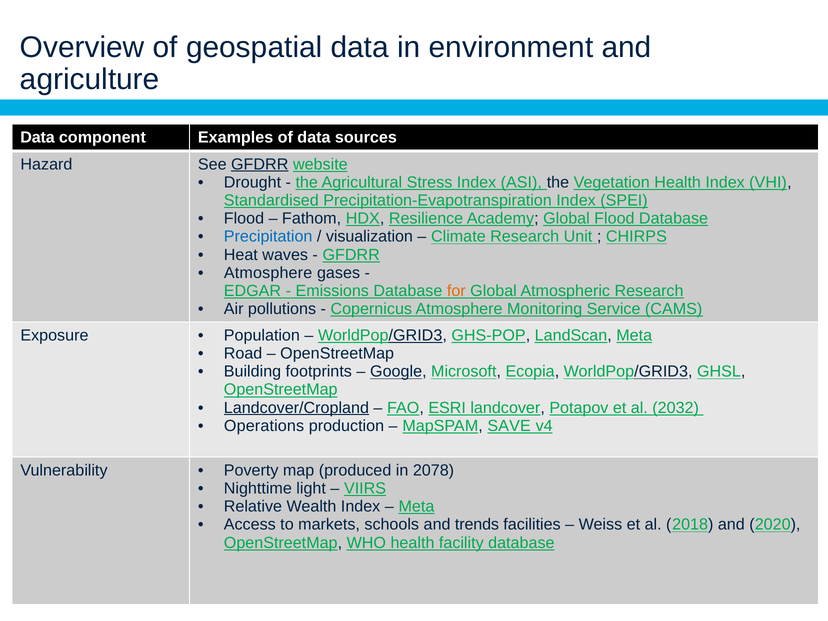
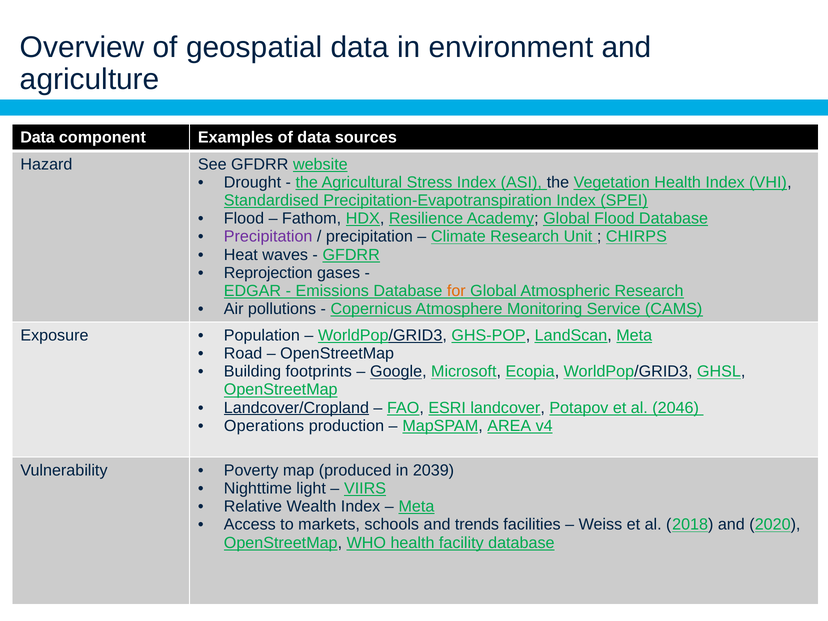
GFDRR at (260, 164) underline: present -> none
Precipitation at (268, 237) colour: blue -> purple
visualization at (369, 237): visualization -> precipitation
Atmosphere at (268, 273): Atmosphere -> Reprojection
2032: 2032 -> 2046
SAVE: SAVE -> AREA
2078: 2078 -> 2039
